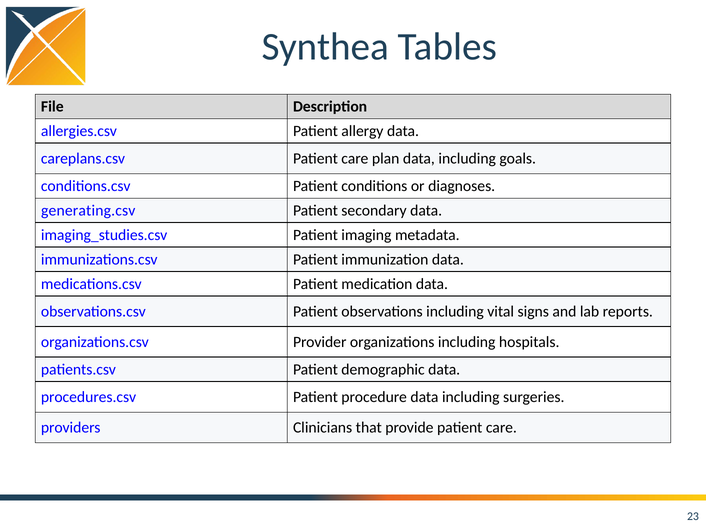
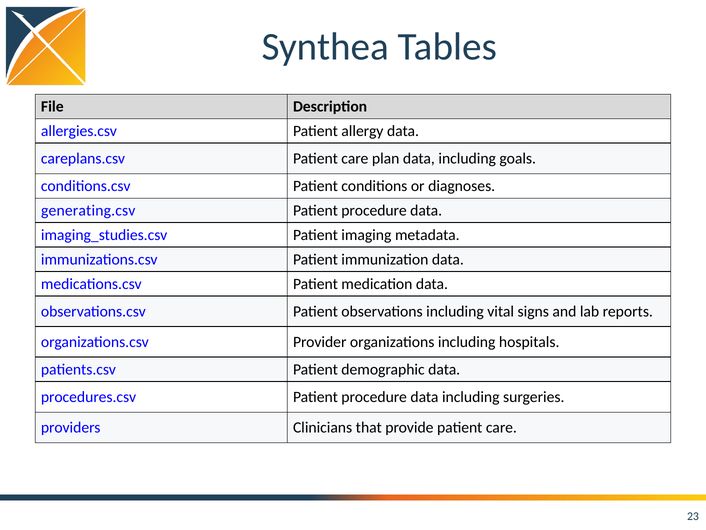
secondary at (374, 210): secondary -> procedure
